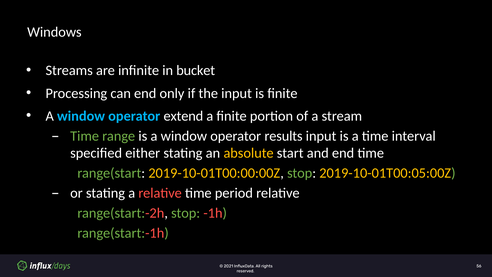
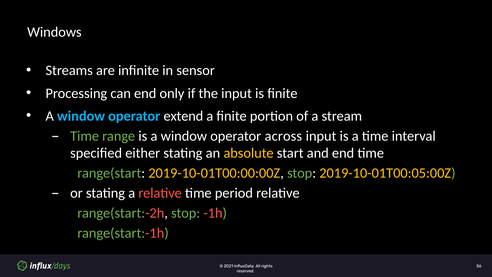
bucket: bucket -> sensor
results: results -> across
